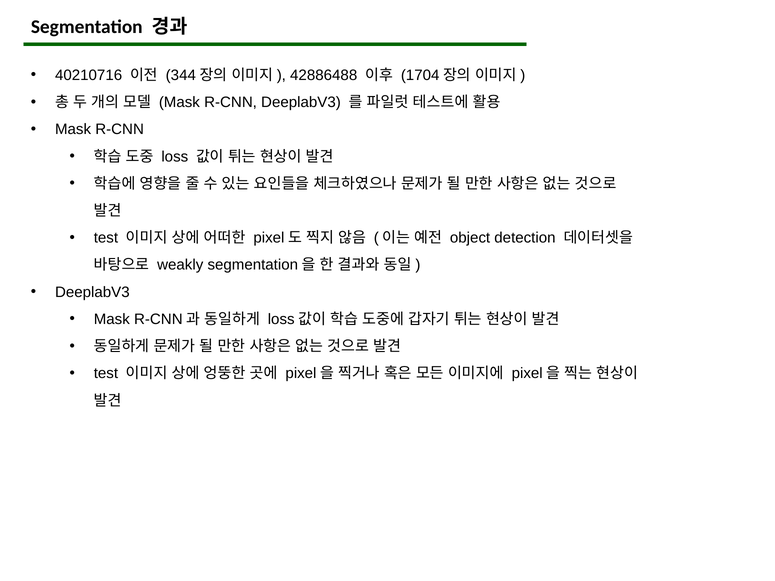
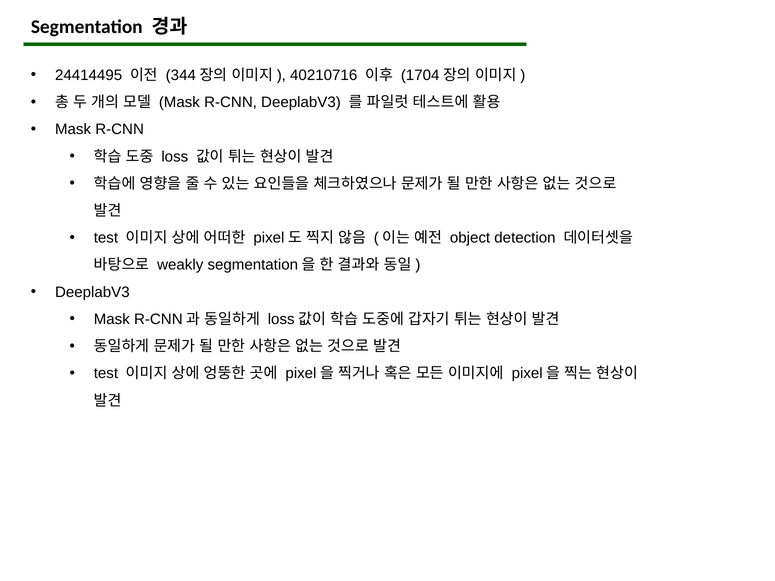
40210716: 40210716 -> 24414495
42886488: 42886488 -> 40210716
